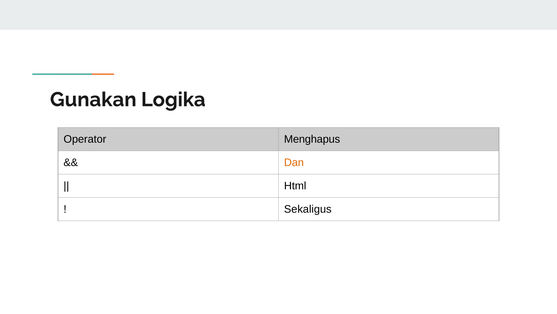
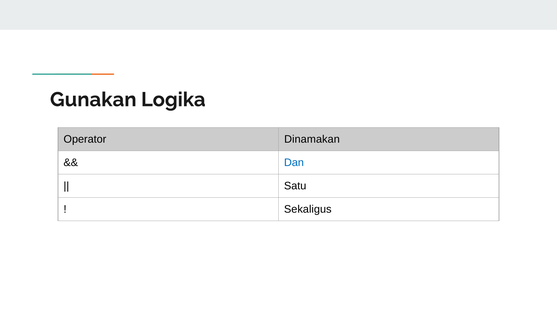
Menghapus: Menghapus -> Dinamakan
Dan colour: orange -> blue
Html: Html -> Satu
